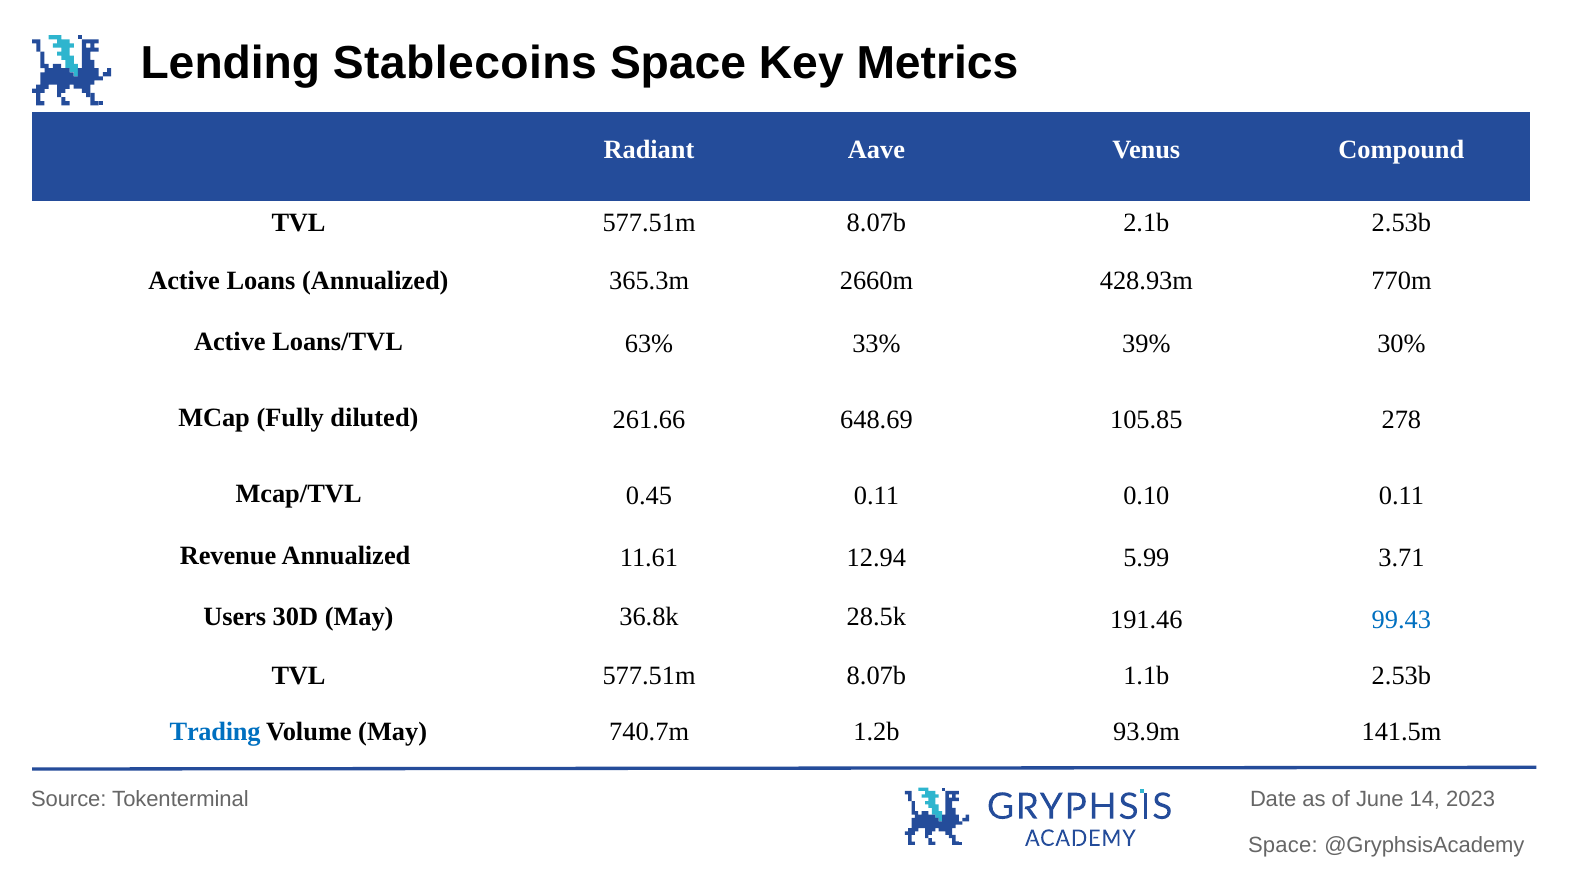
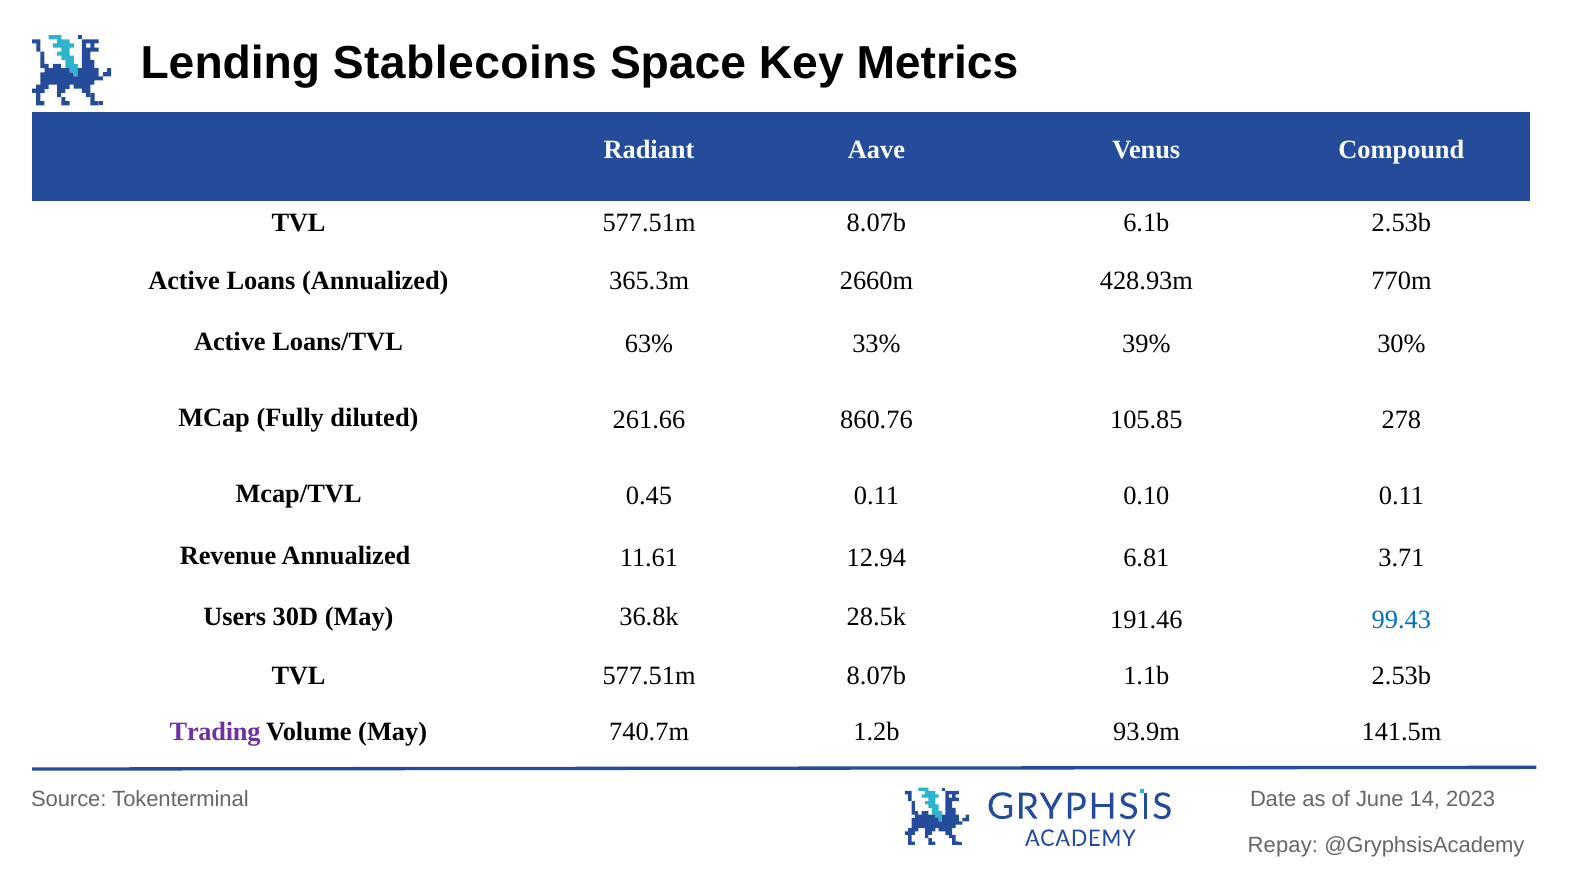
2.1b: 2.1b -> 6.1b
648.69: 648.69 -> 860.76
5.99: 5.99 -> 6.81
Trading colour: blue -> purple
Space at (1283, 844): Space -> Repay
